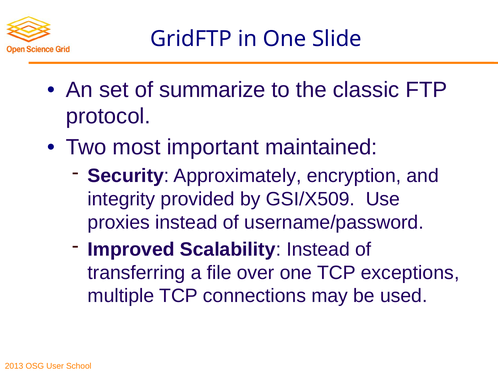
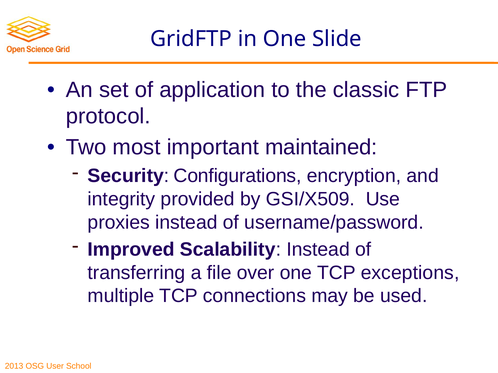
summarize: summarize -> application
Approximately: Approximately -> Configurations
